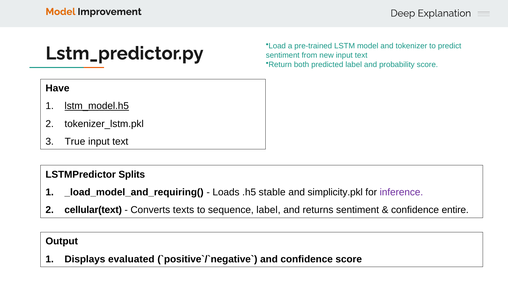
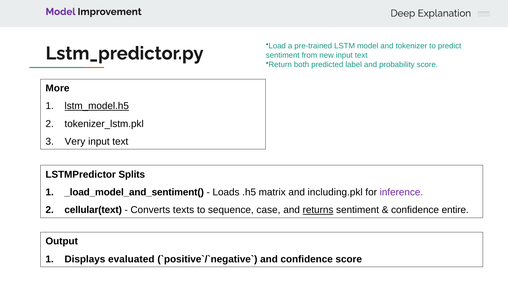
Model at (61, 12) colour: orange -> purple
Have: Have -> More
True: True -> Very
_load_model_and_requiring(: _load_model_and_requiring( -> _load_model_and_sentiment(
stable: stable -> matrix
simplicity.pkl: simplicity.pkl -> including.pkl
sequence label: label -> case
returns underline: none -> present
